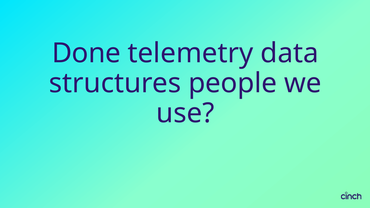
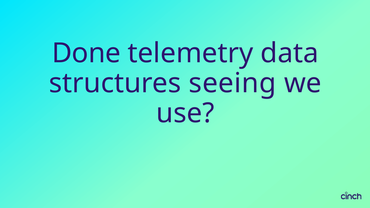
people: people -> seeing
